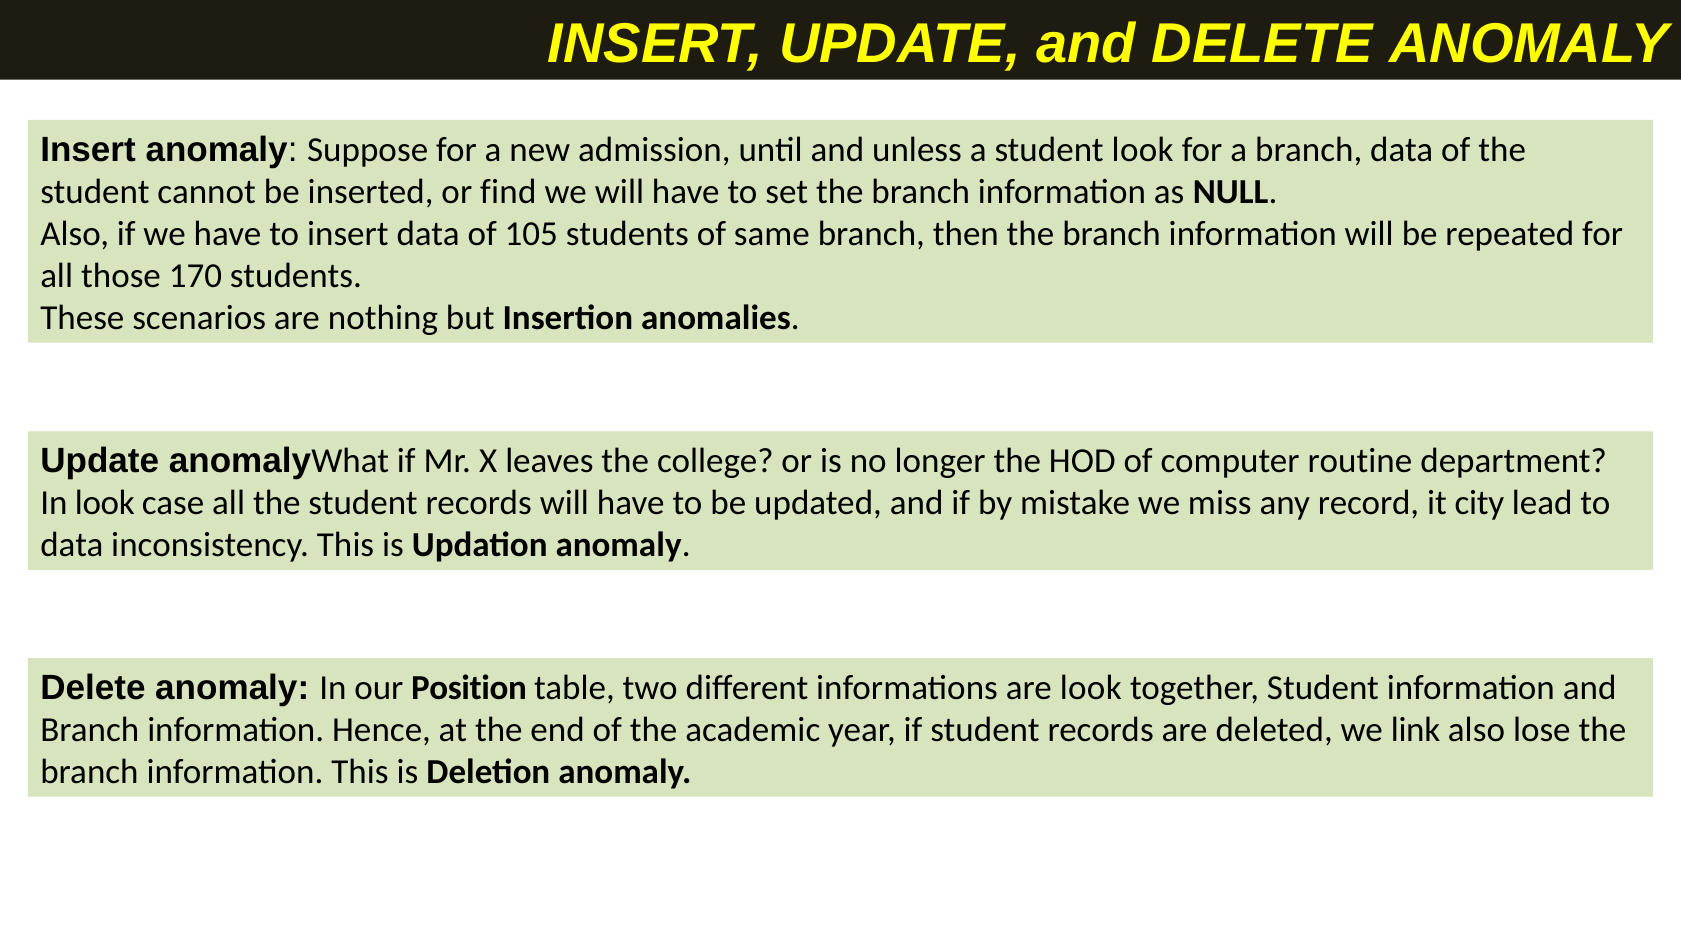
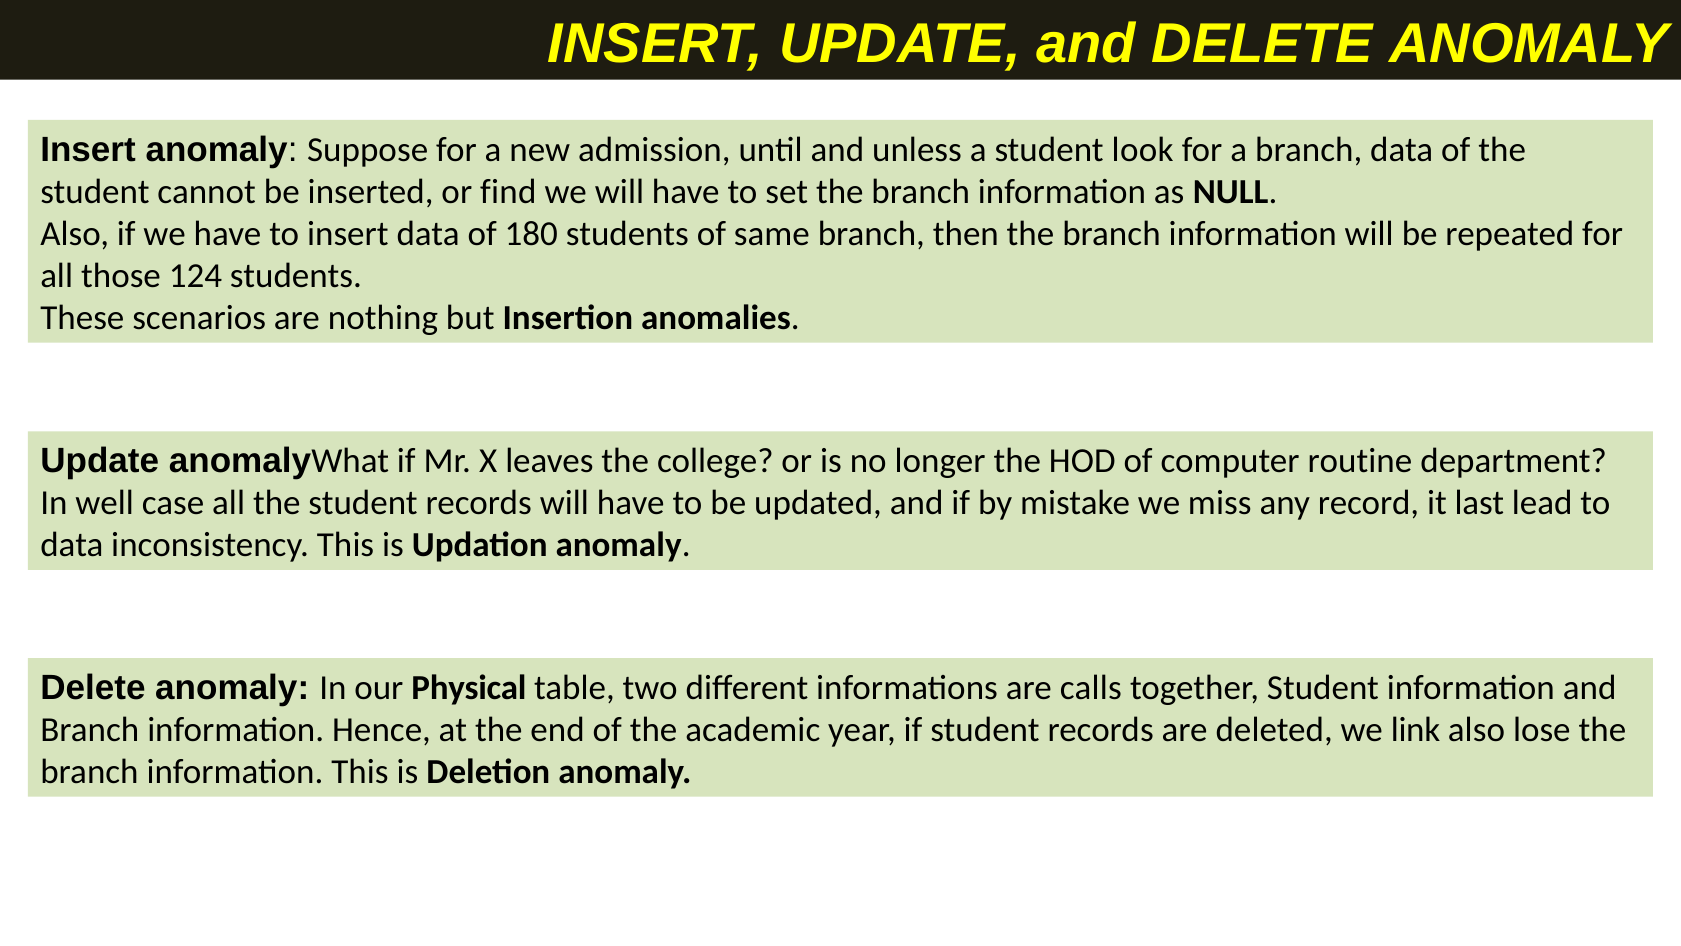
105: 105 -> 180
170: 170 -> 124
In look: look -> well
city: city -> last
Position: Position -> Physical
are look: look -> calls
